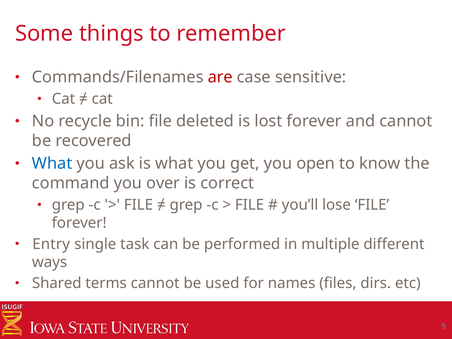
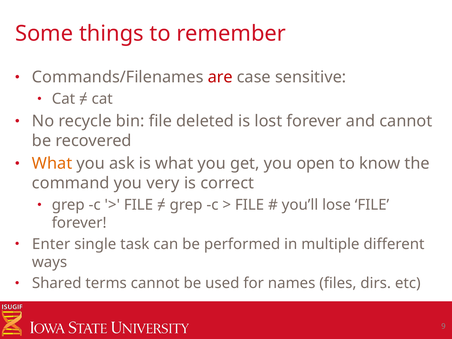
What at (52, 164) colour: blue -> orange
over: over -> very
Entry: Entry -> Enter
